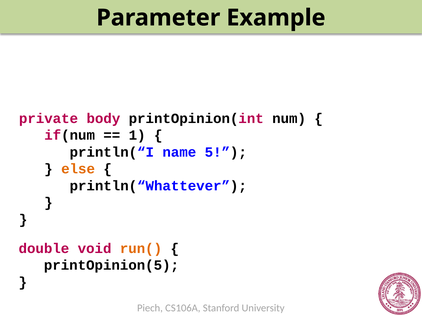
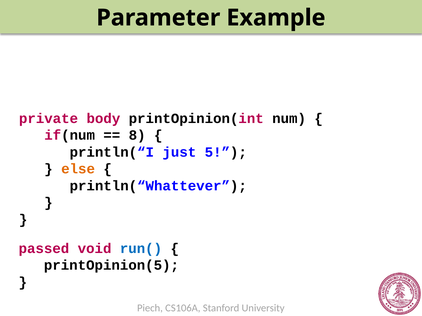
1: 1 -> 8
name: name -> just
double: double -> passed
run( colour: orange -> blue
